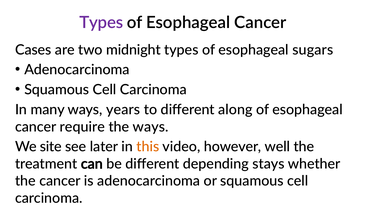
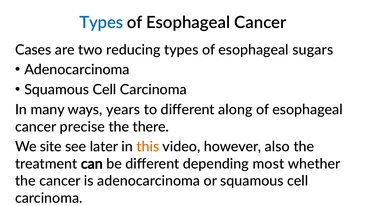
Types at (101, 23) colour: purple -> blue
midnight: midnight -> reducing
require: require -> precise
the ways: ways -> there
well: well -> also
stays: stays -> most
